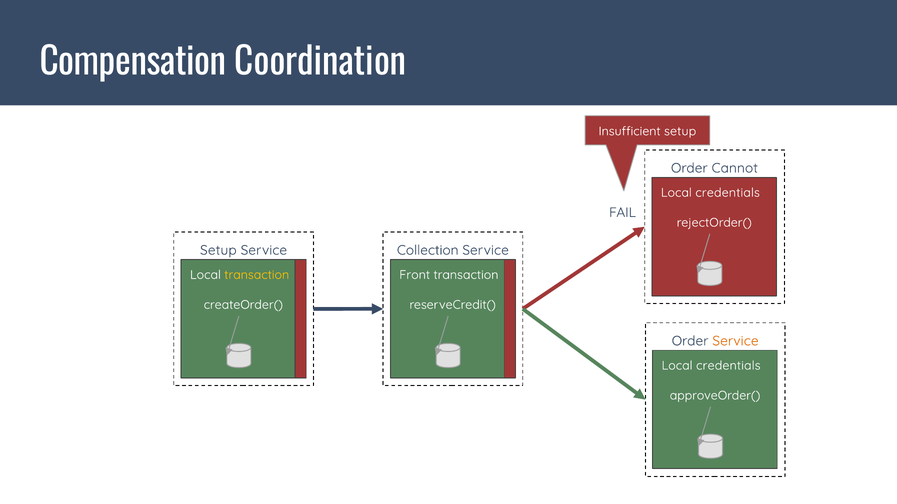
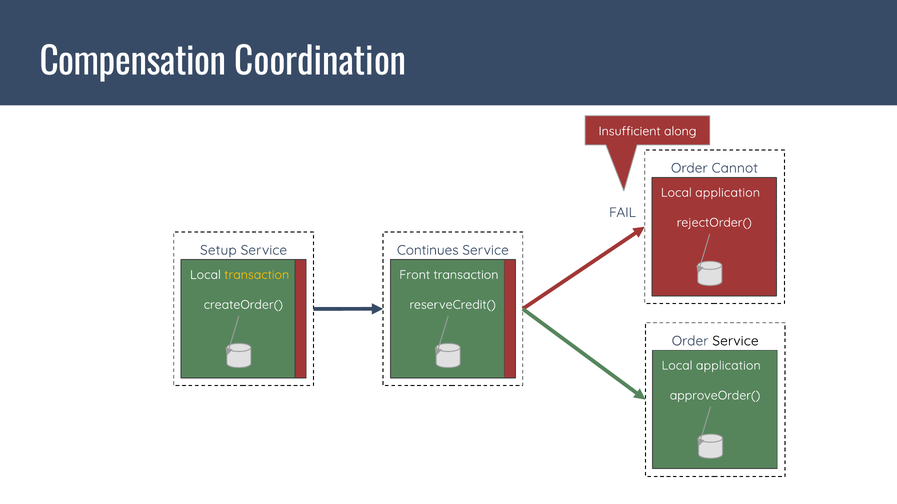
Insufficient setup: setup -> along
credentials at (728, 193): credentials -> application
Collection: Collection -> Continues
Service at (735, 341) colour: orange -> black
credentials at (728, 366): credentials -> application
